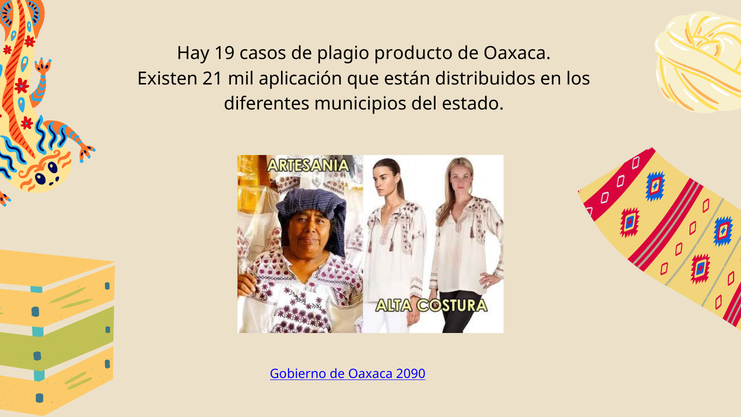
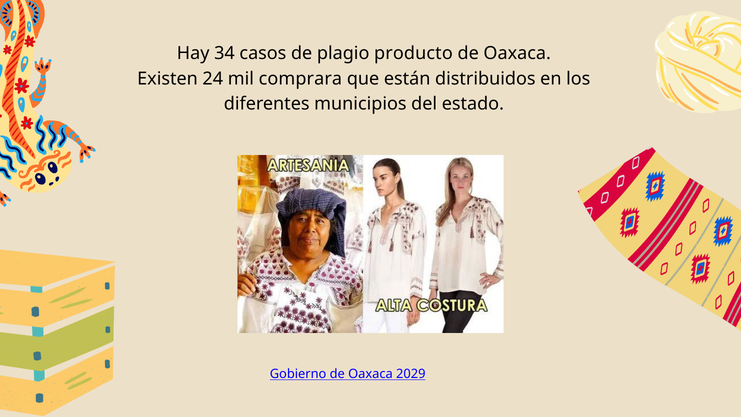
19: 19 -> 34
21: 21 -> 24
aplicación: aplicación -> comprara
2090: 2090 -> 2029
